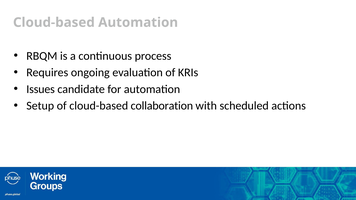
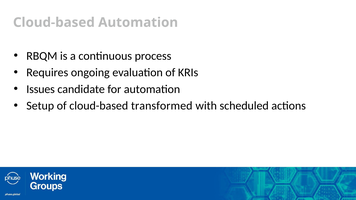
collaboration: collaboration -> transformed
